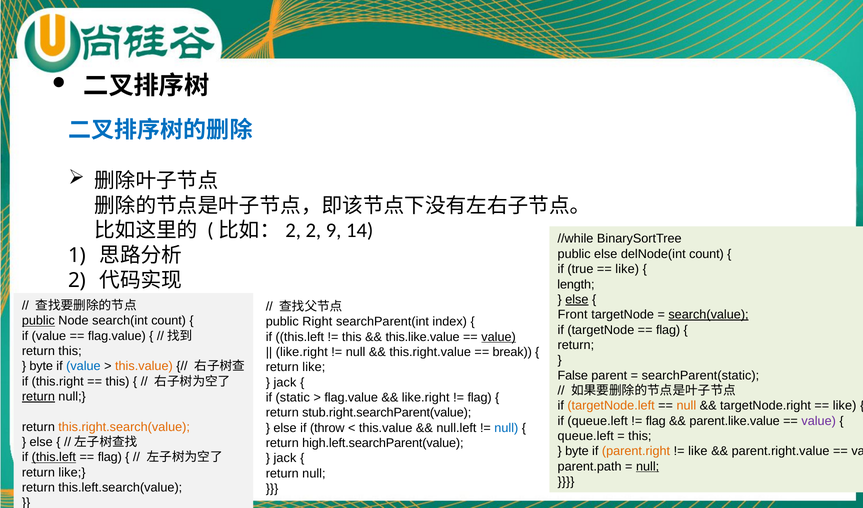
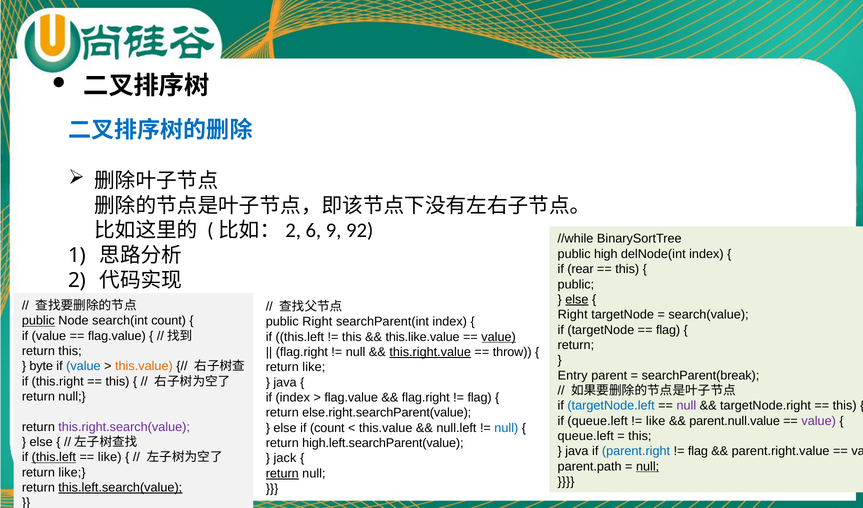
2 at (313, 231): 2 -> 6
14: 14 -> 92
public else: else -> high
delNode(int count: count -> index
true: true -> rear
like at (627, 269): like -> this
length at (576, 284): length -> public
Front at (573, 315): Front -> Right
search(value underline: present -> none
like.right at (302, 352): like.right -> flag.right
this.right.value underline: none -> present
break: break -> throw
False: False -> Entry
searchParent(static: searchParent(static -> searchParent(break
jack at (285, 382): jack -> java
return at (38, 397) underline: present -> none
if static: static -> index
like.right at (426, 398): like.right -> flag.right
targetNode.left colour: orange -> blue
null at (686, 406) colour: orange -> purple
like at (845, 406): like -> this
stub.right.searchParent(value: stub.right.searchParent(value -> else.right.searchParent(value
flag at (656, 421): flag -> like
parent.like.value: parent.like.value -> parent.null.value
this.right.search(value colour: orange -> purple
if throw: throw -> count
byte at (577, 451): byte -> java
parent.right colour: orange -> blue
like at (698, 451): like -> flag
flag at (110, 457): flag -> like
return at (282, 474) underline: none -> present
this.left.search(value underline: none -> present
